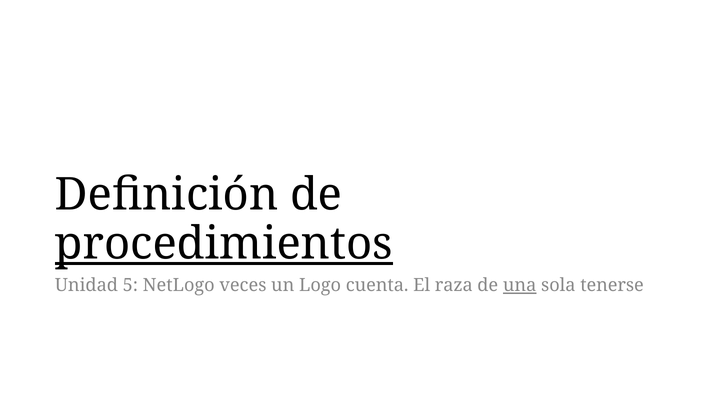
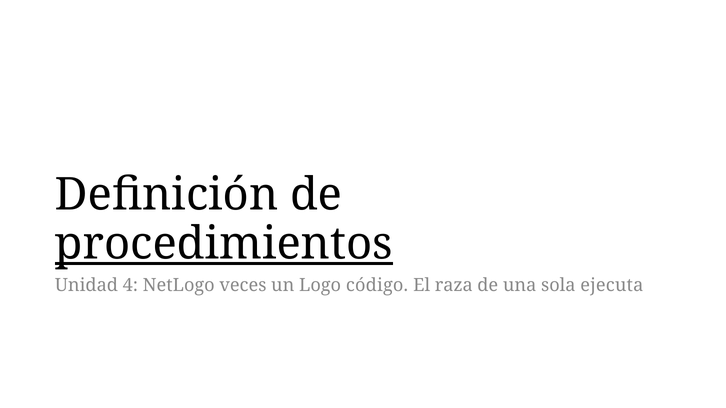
5: 5 -> 4
cuenta: cuenta -> código
una underline: present -> none
tenerse: tenerse -> ejecuta
